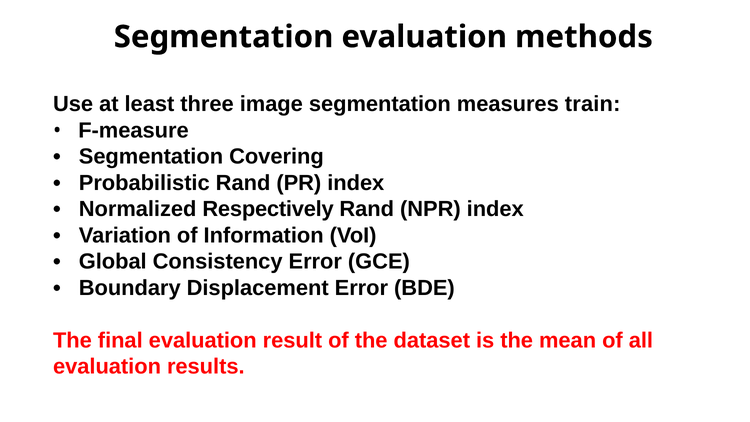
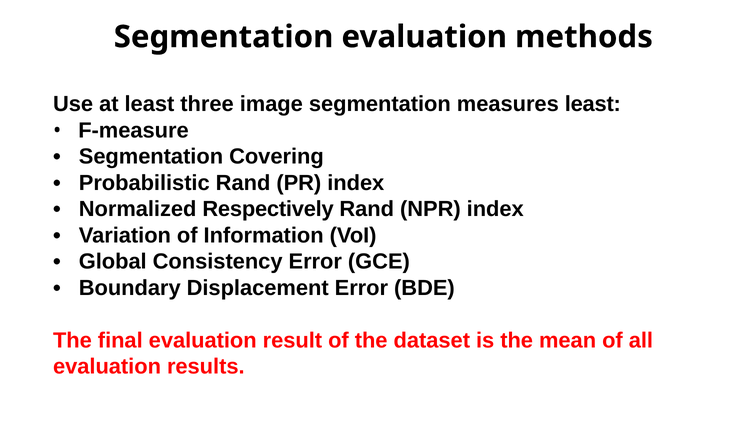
measures train: train -> least
